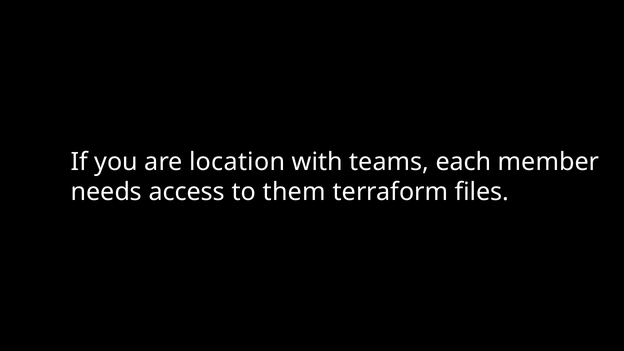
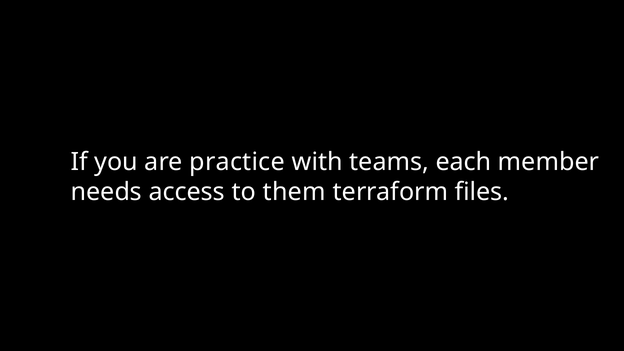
location: location -> practice
